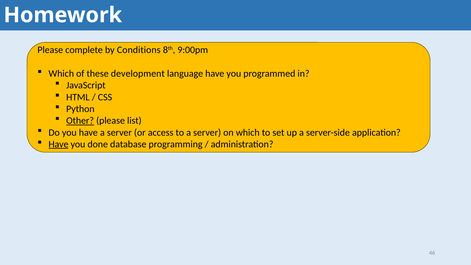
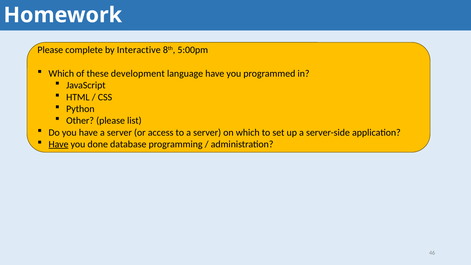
Conditions: Conditions -> Interactive
9:00pm: 9:00pm -> 5:00pm
Other underline: present -> none
